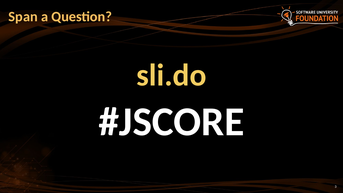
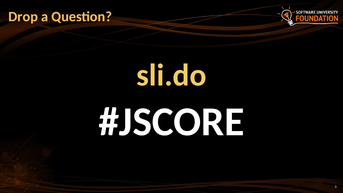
Span: Span -> Drop
